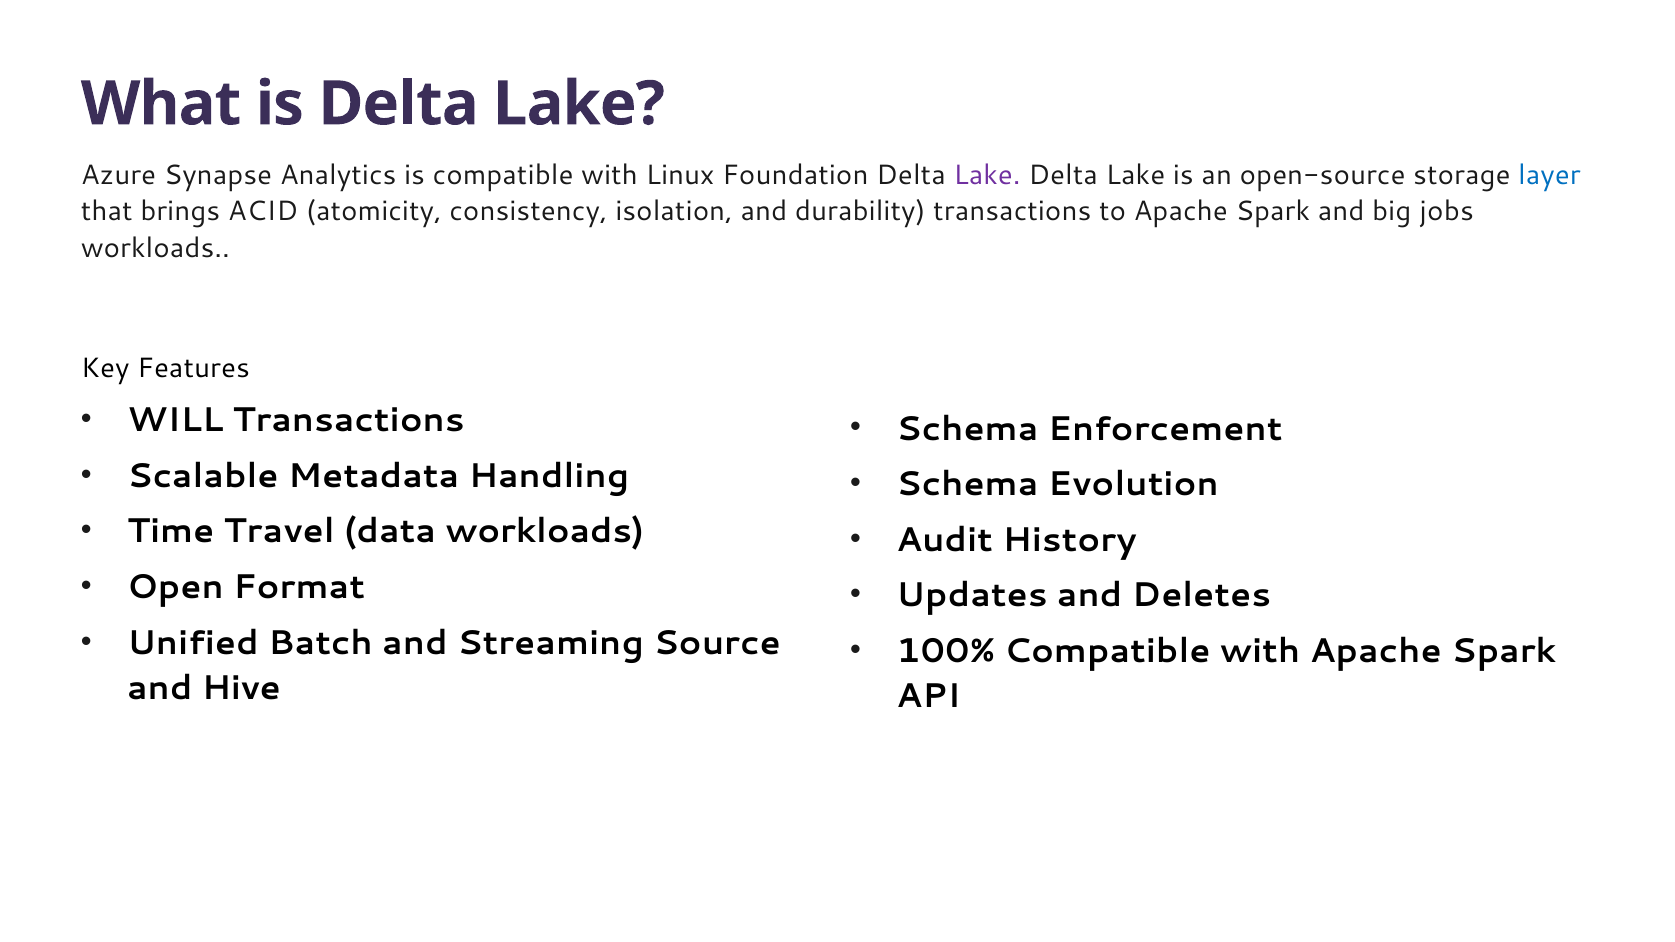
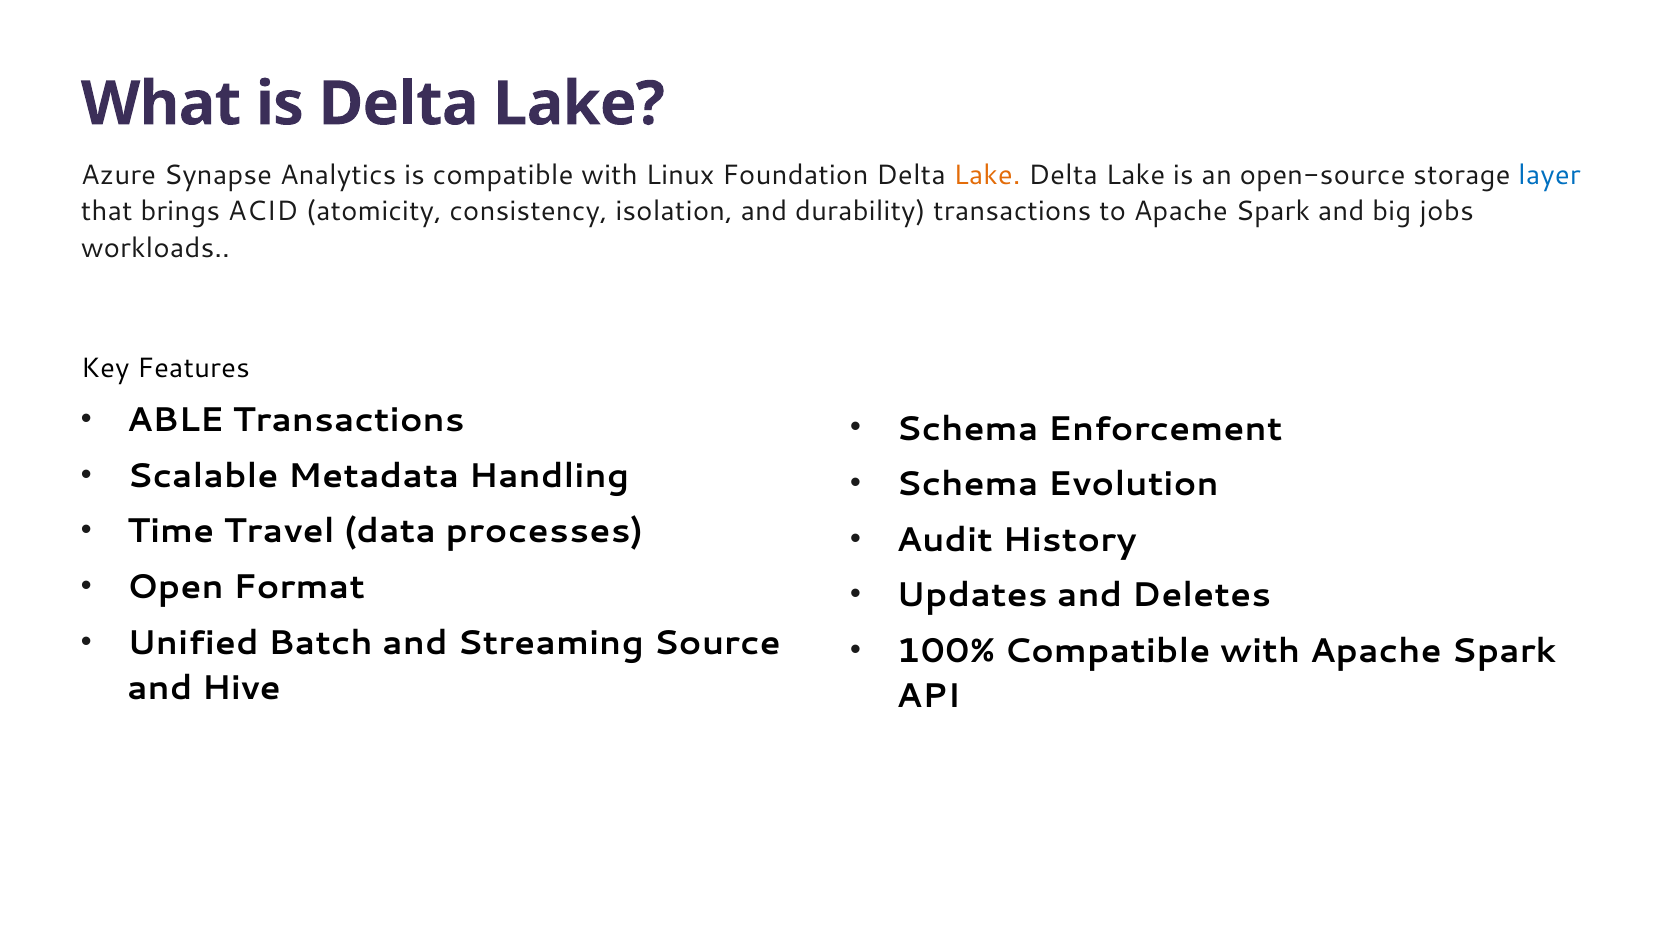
Lake at (987, 175) colour: purple -> orange
WILL: WILL -> ABLE
data workloads: workloads -> processes
